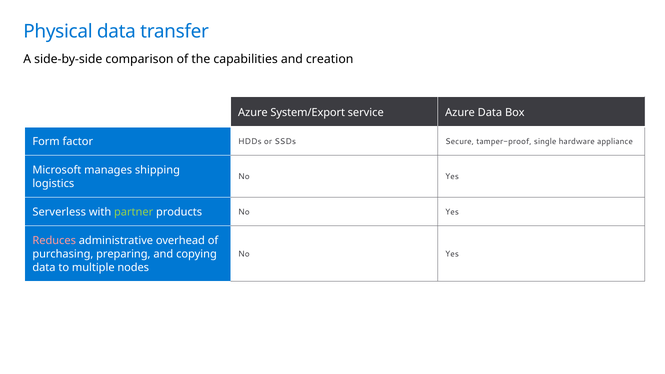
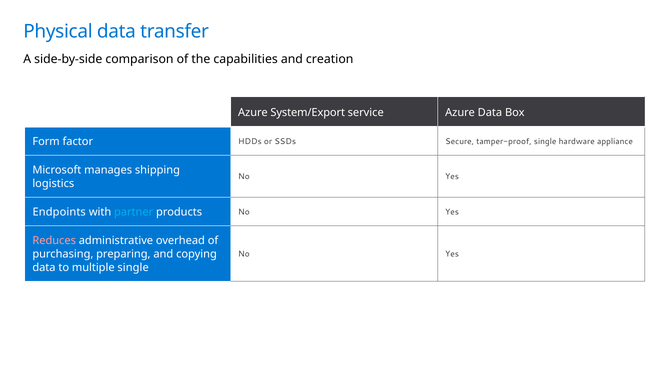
Serverless: Serverless -> Endpoints
partner colour: light green -> light blue
multiple nodes: nodes -> single
